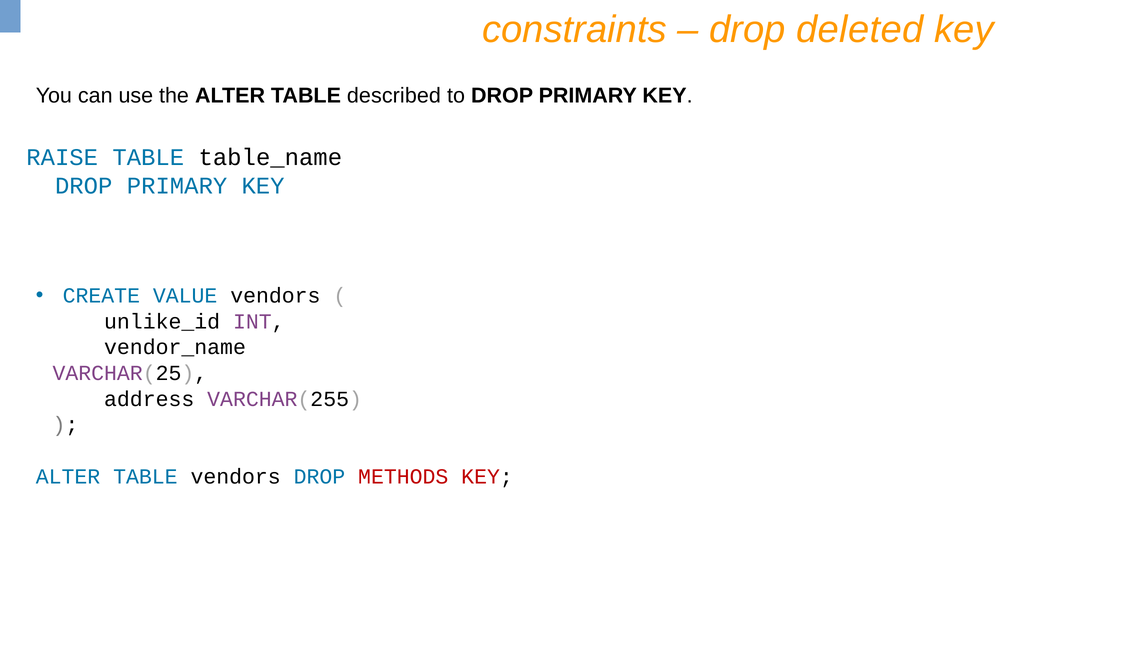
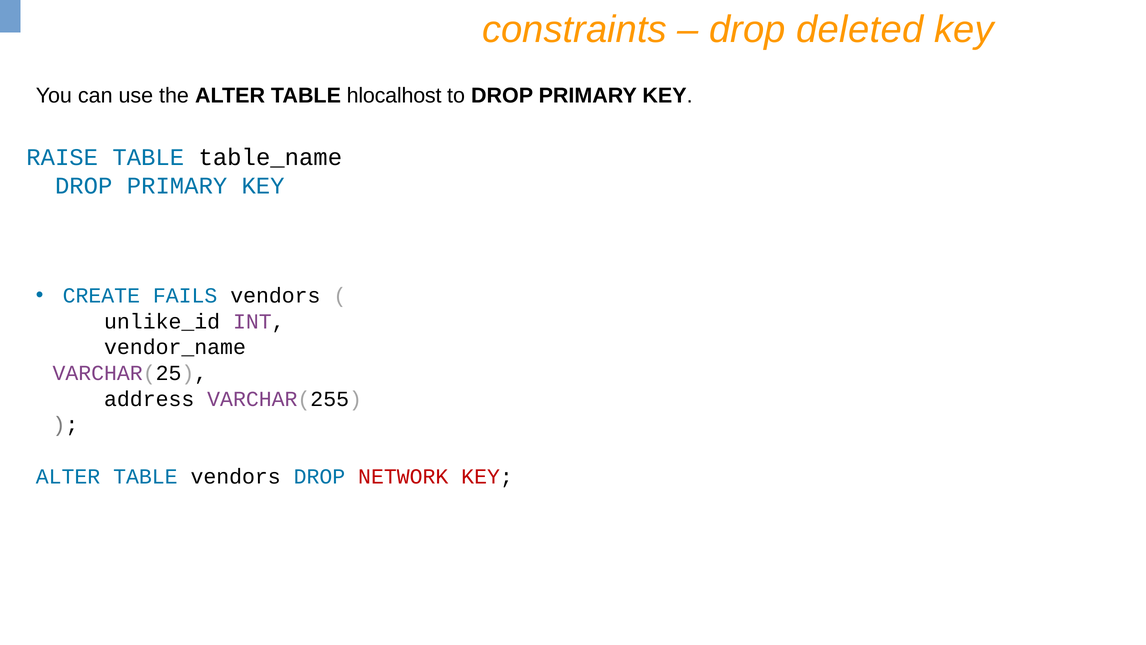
described: described -> hlocalhost
VALUE: VALUE -> FAILS
METHODS: METHODS -> NETWORK
